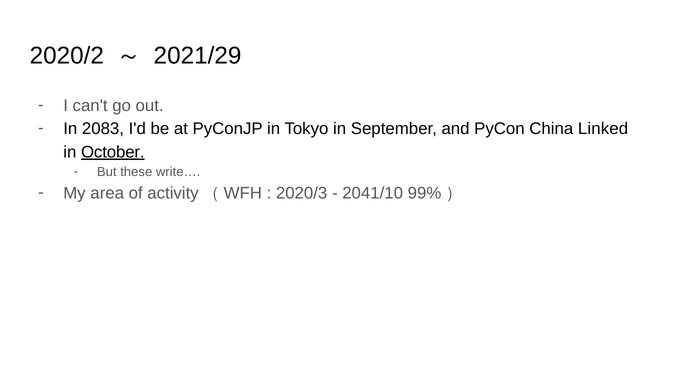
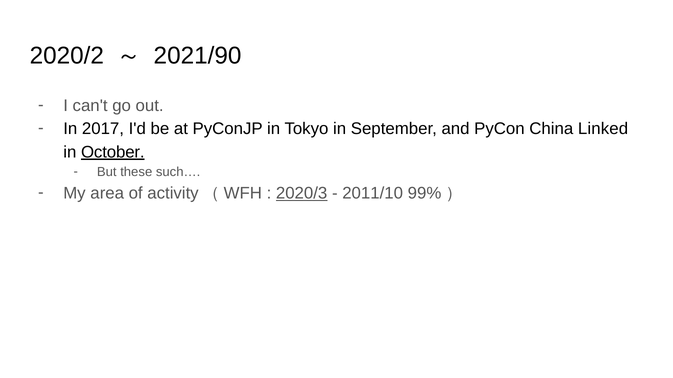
2021/29: 2021/29 -> 2021/90
2083: 2083 -> 2017
write…: write… -> such…
2020/3 underline: none -> present
2041/10: 2041/10 -> 2011/10
